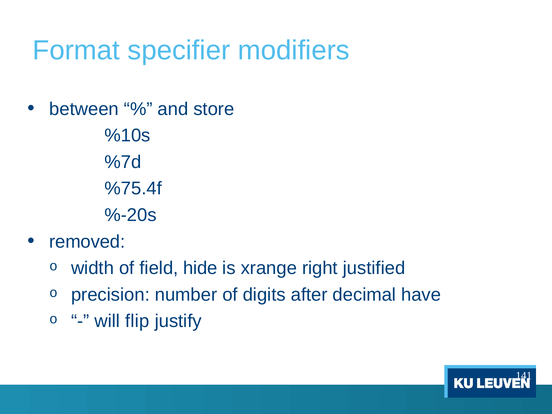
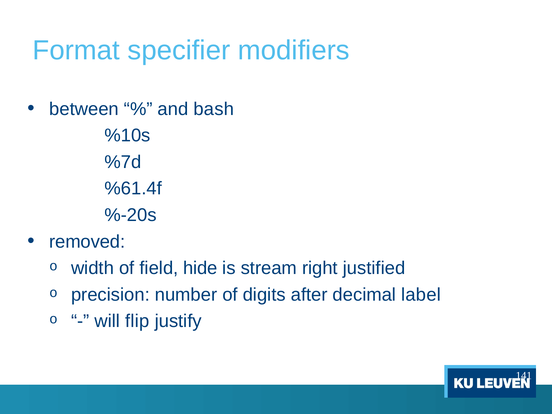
store: store -> bash
%75.4f: %75.4f -> %61.4f
xrange: xrange -> stream
have: have -> label
